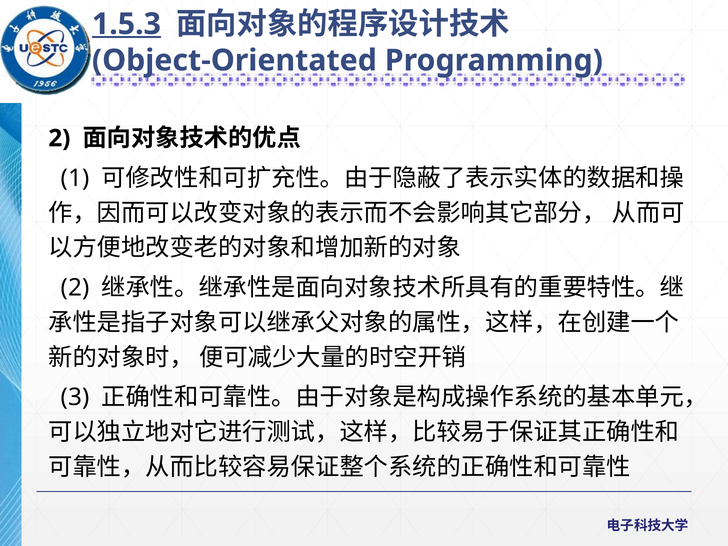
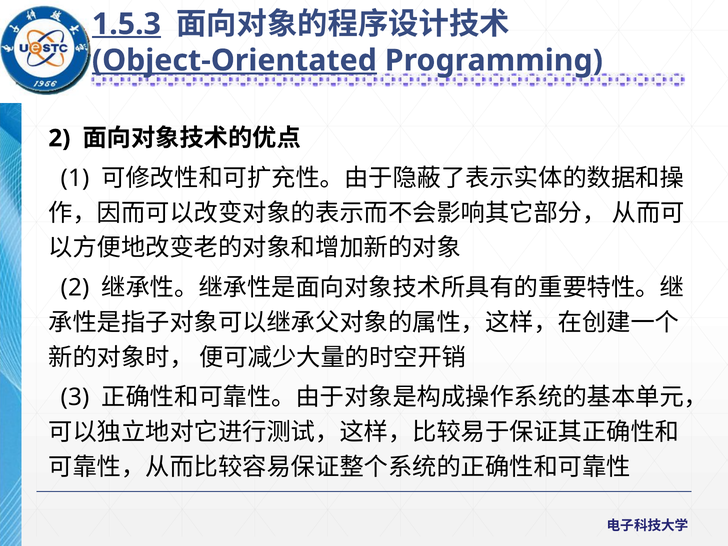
Object-Orientated underline: none -> present
